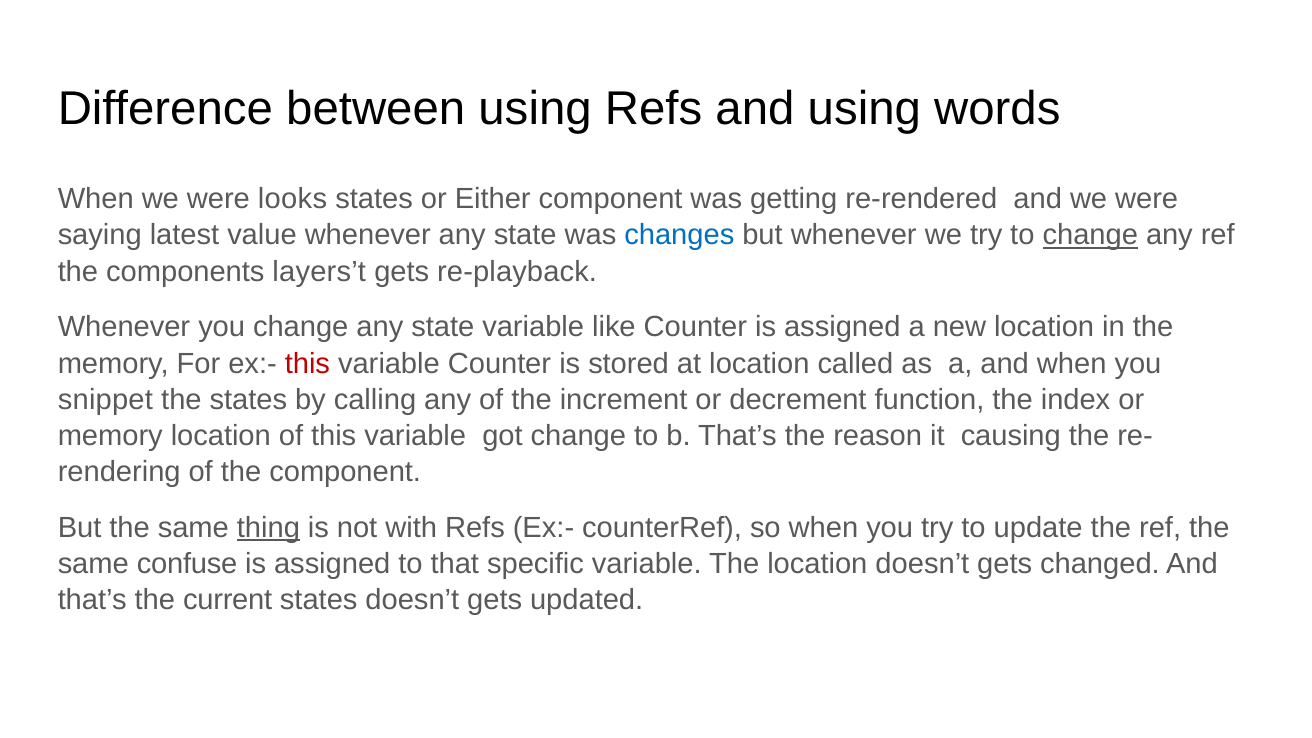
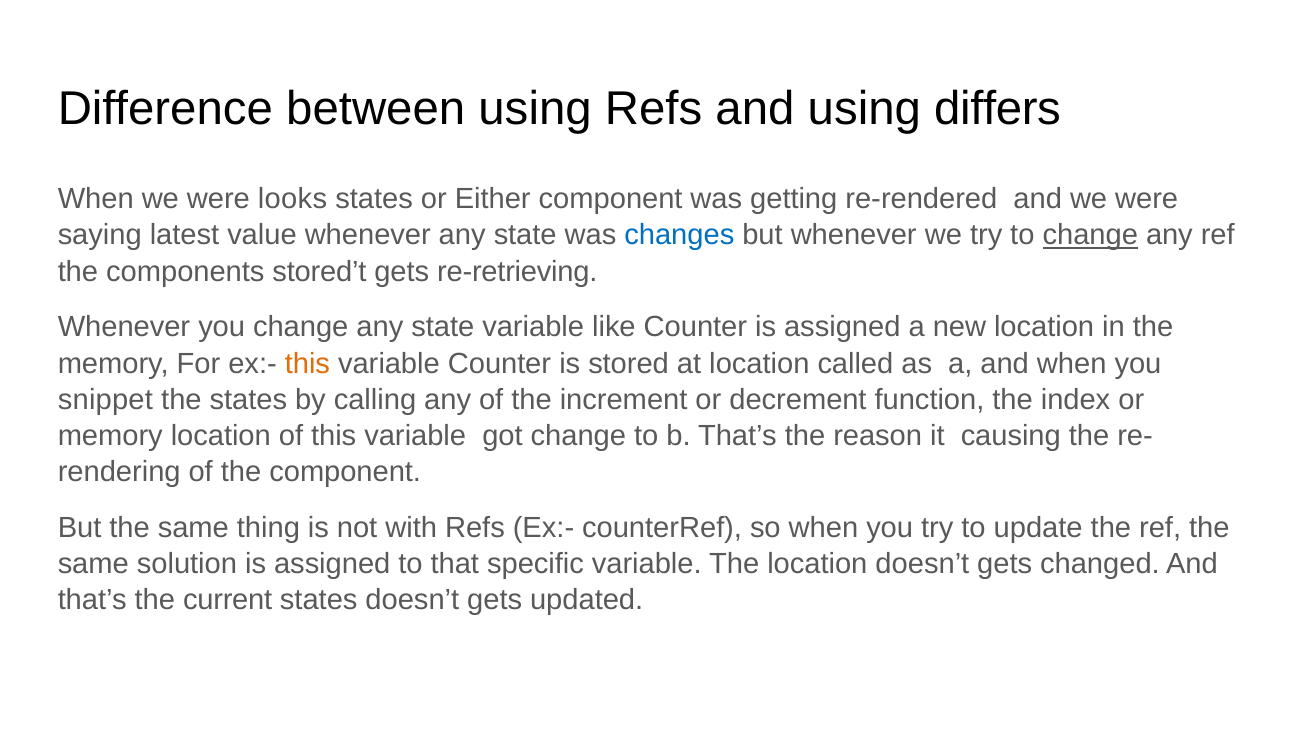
words: words -> differs
layers’t: layers’t -> stored’t
re-playback: re-playback -> re-retrieving
this at (307, 363) colour: red -> orange
thing underline: present -> none
confuse: confuse -> solution
